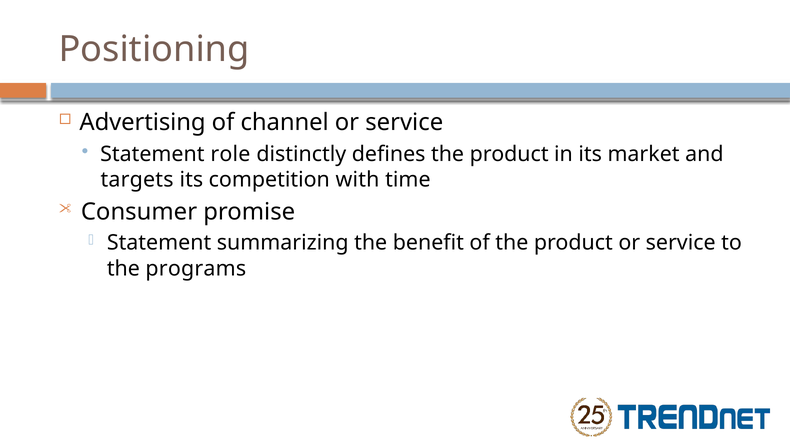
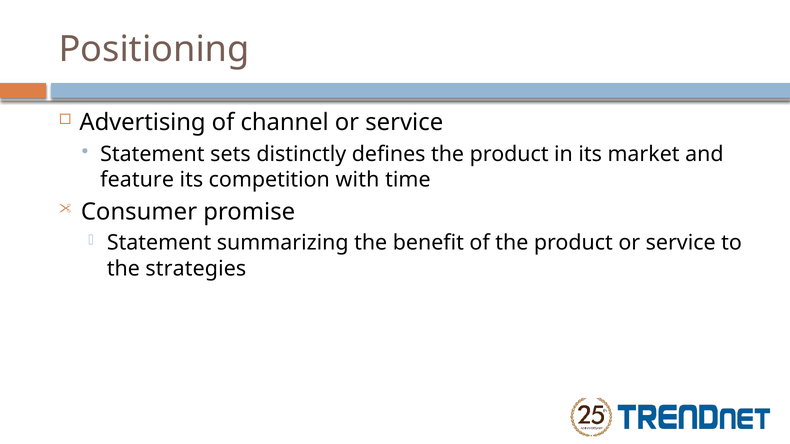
role: role -> sets
targets: targets -> feature
programs: programs -> strategies
